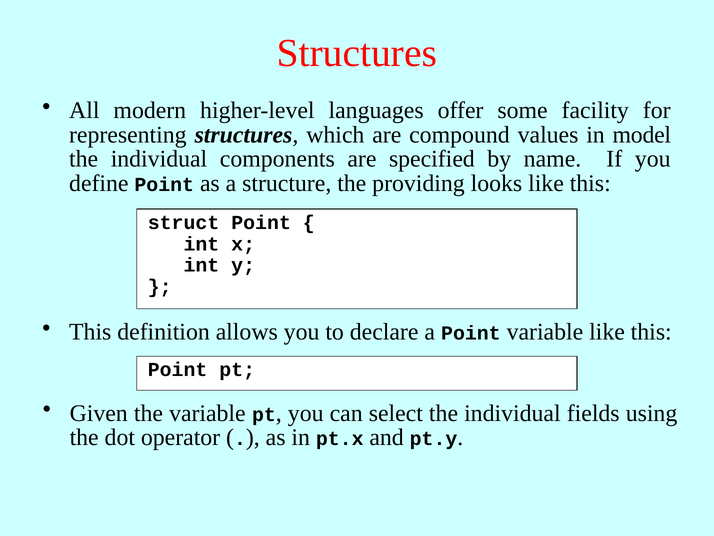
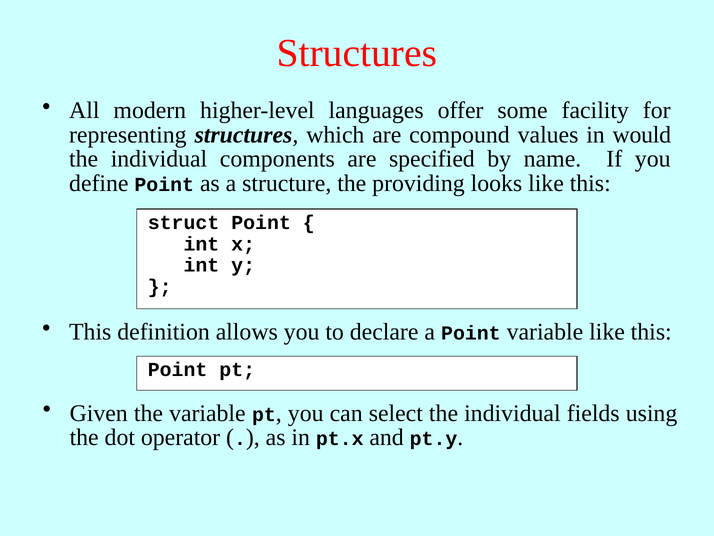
model: model -> would
